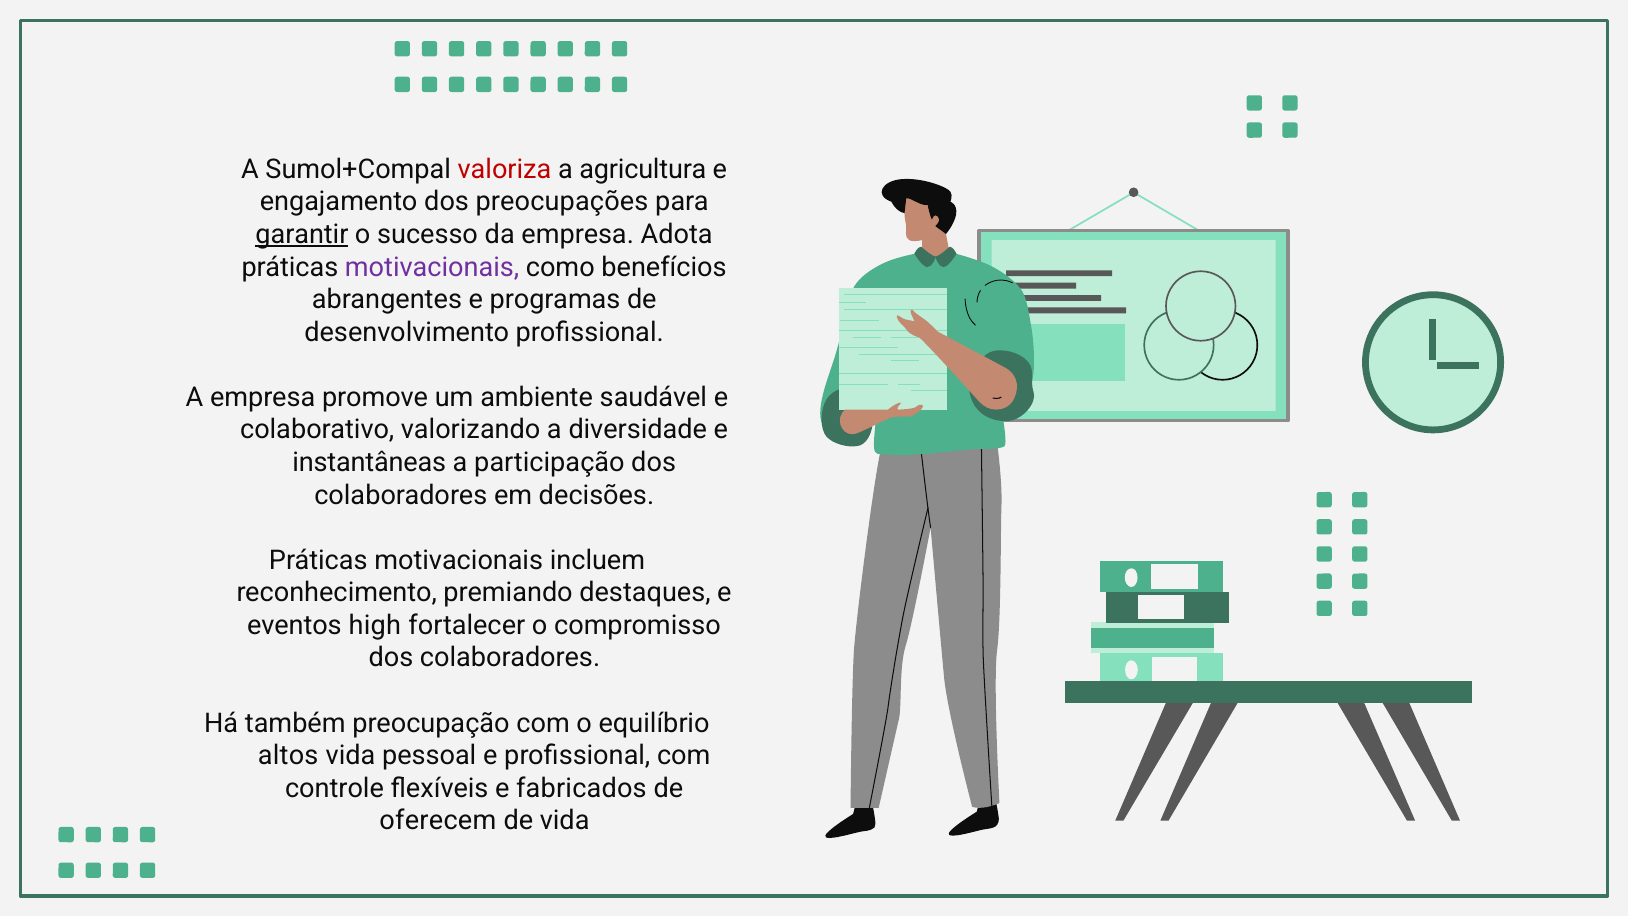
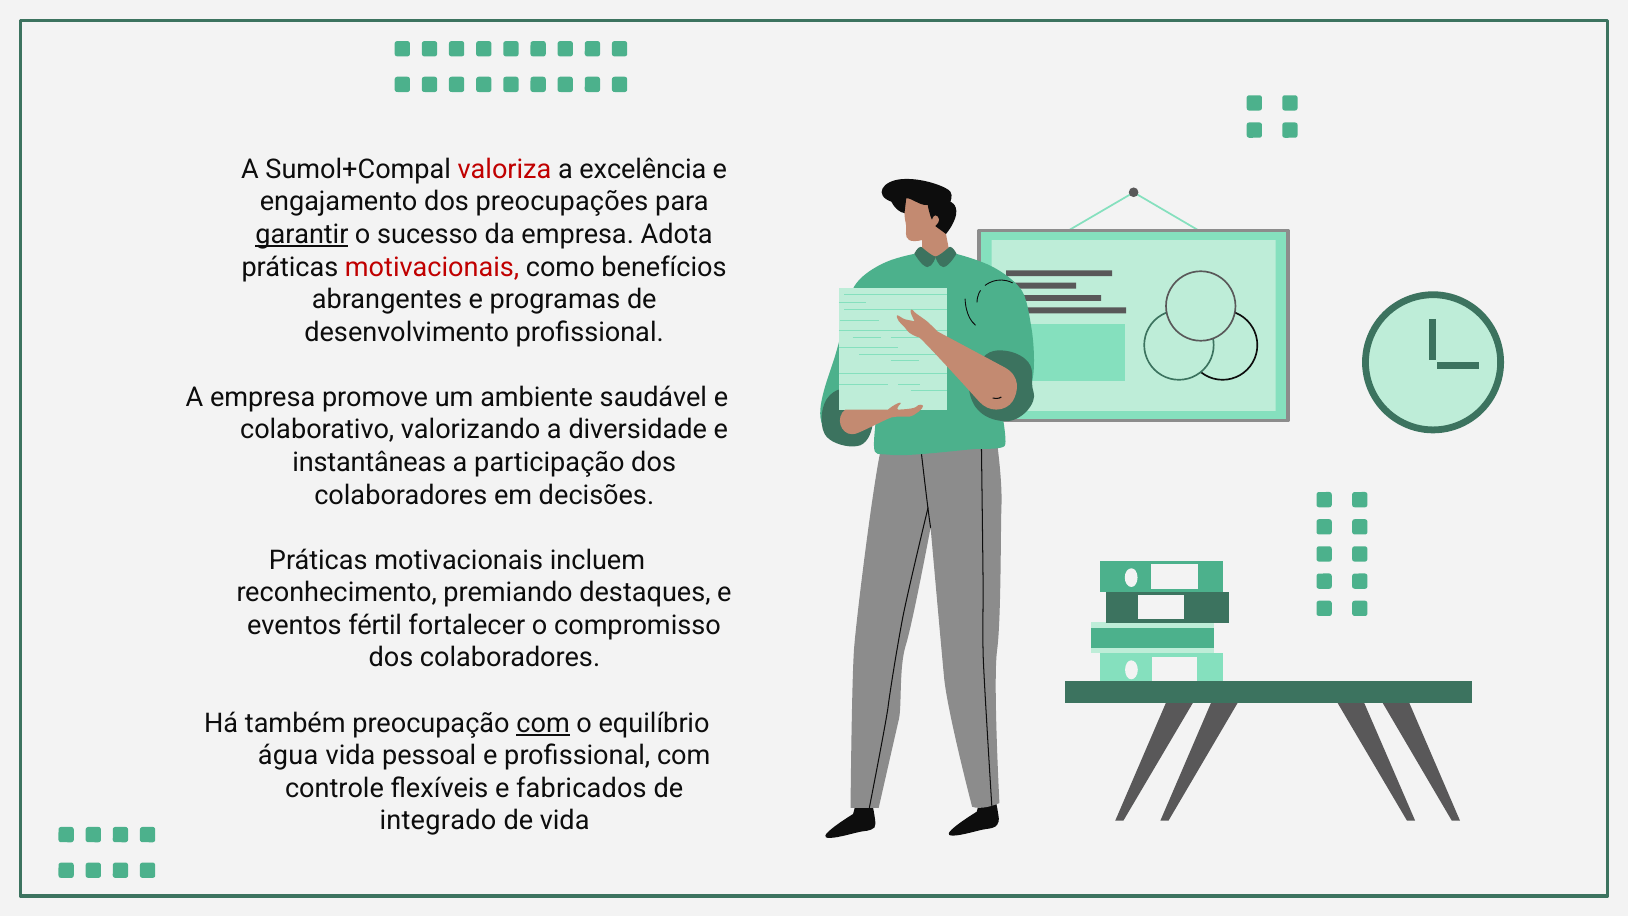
agricultura: agricultura -> excelência
motivacionais at (432, 267) colour: purple -> red
high: high -> fértil
com at (543, 723) underline: none -> present
altos: altos -> água
oferecem: oferecem -> integrado
